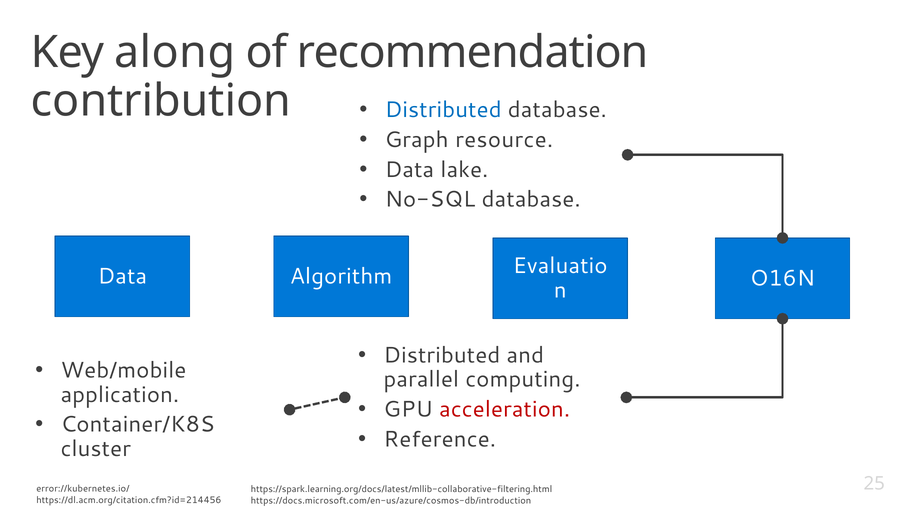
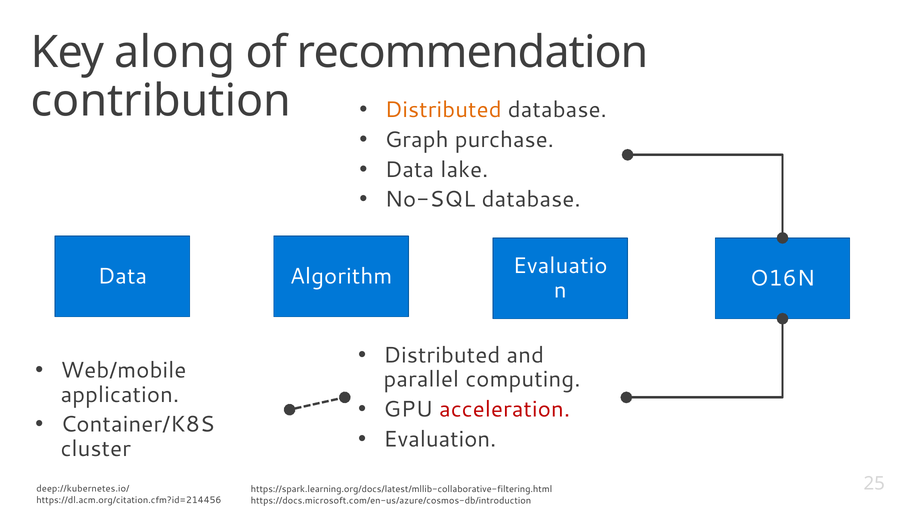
Distributed at (443, 110) colour: blue -> orange
resource: resource -> purchase
Reference: Reference -> Evaluation
error://kubernetes.io/: error://kubernetes.io/ -> deep://kubernetes.io/
